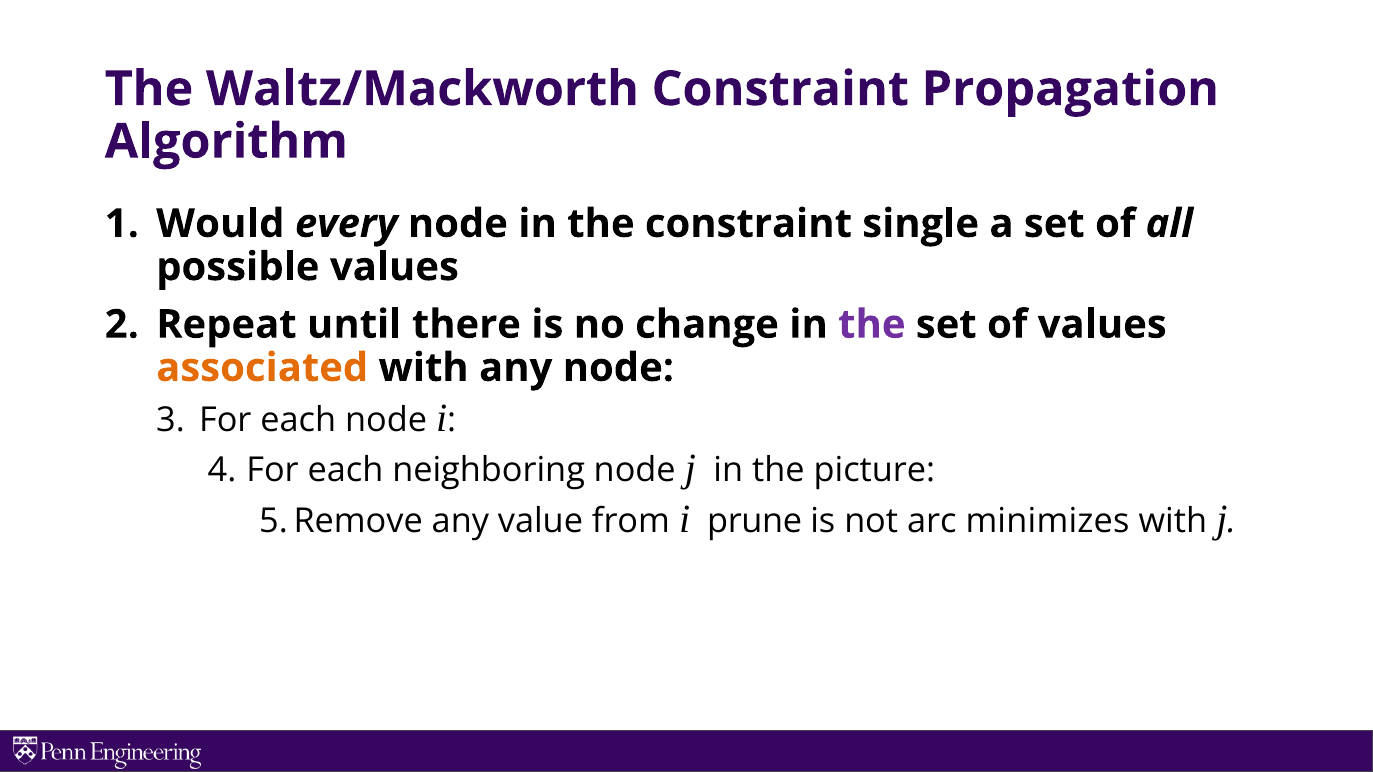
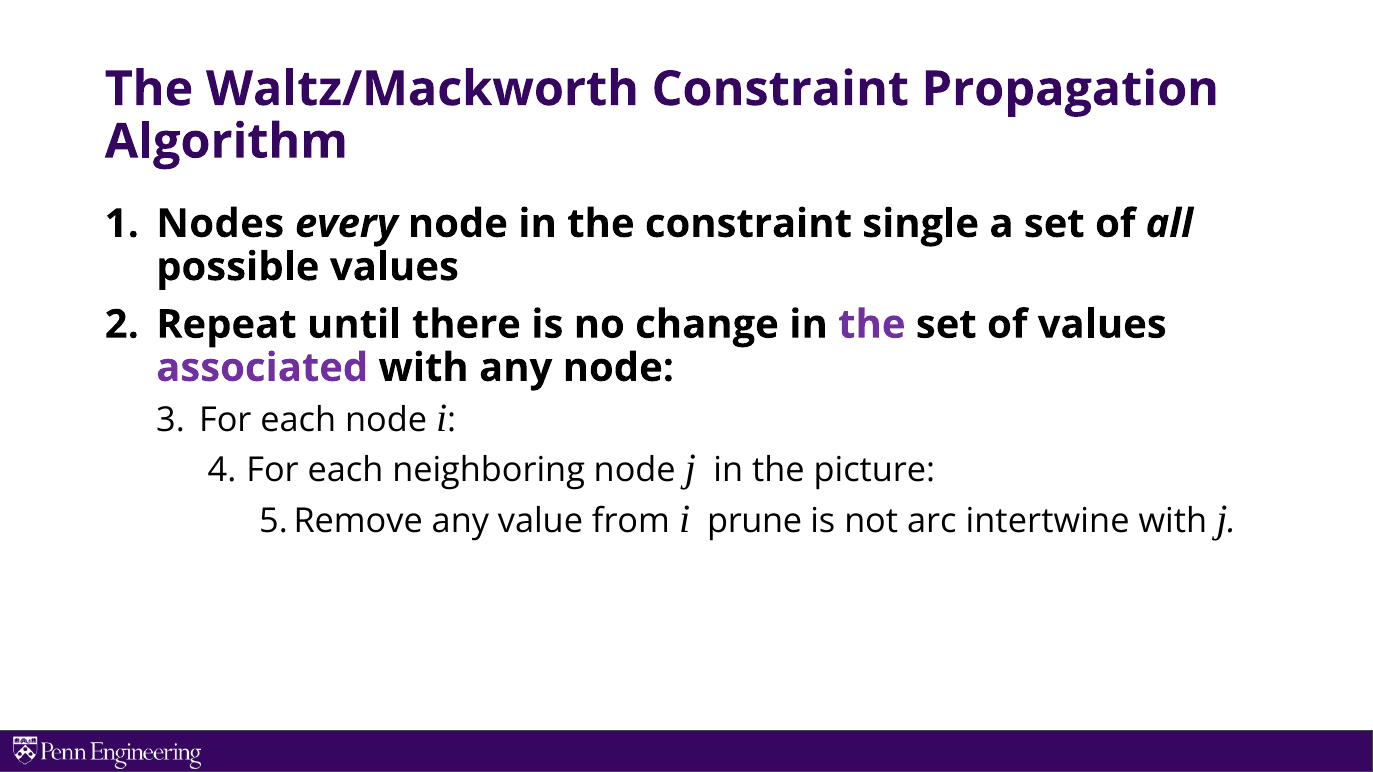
Would: Would -> Nodes
associated colour: orange -> purple
minimizes: minimizes -> intertwine
